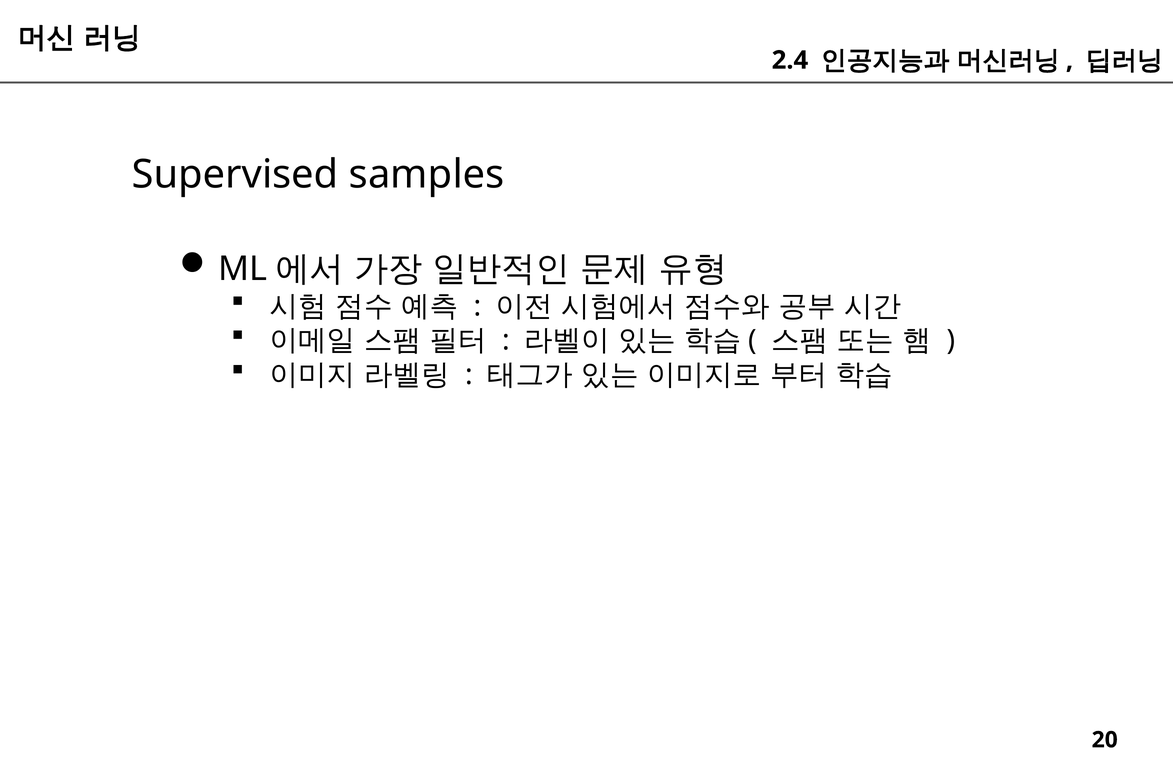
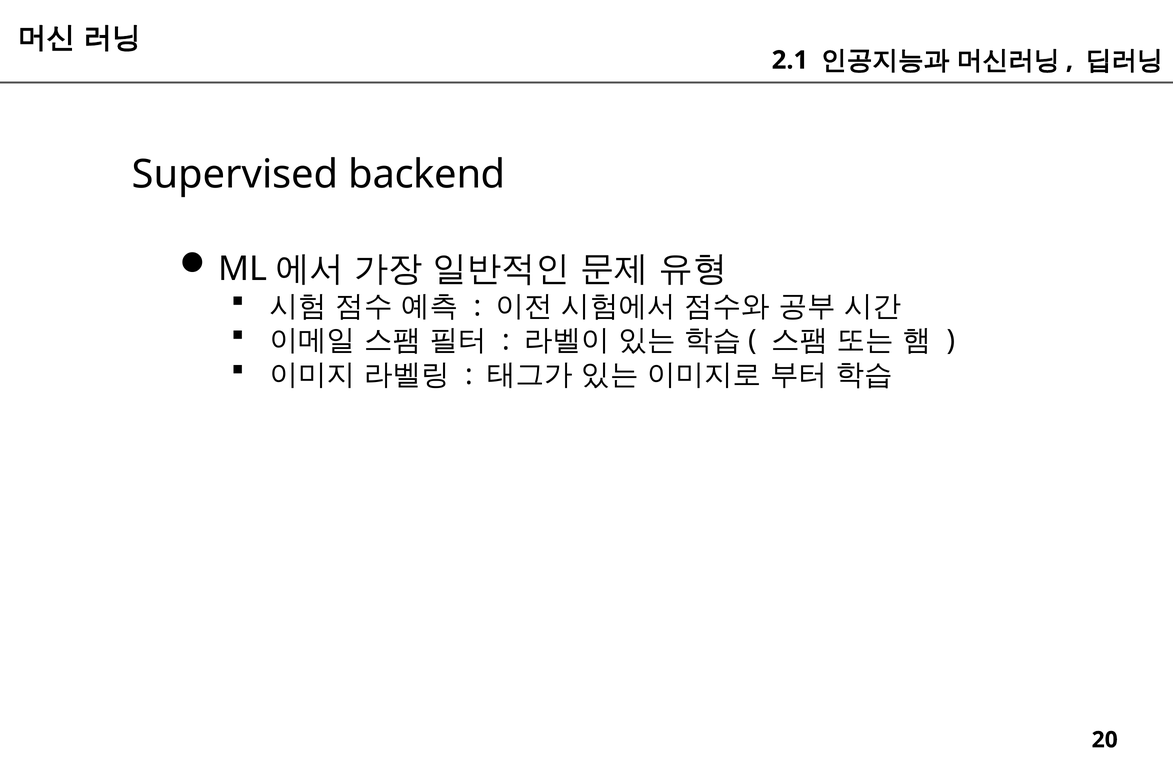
2.4: 2.4 -> 2.1
samples: samples -> backend
